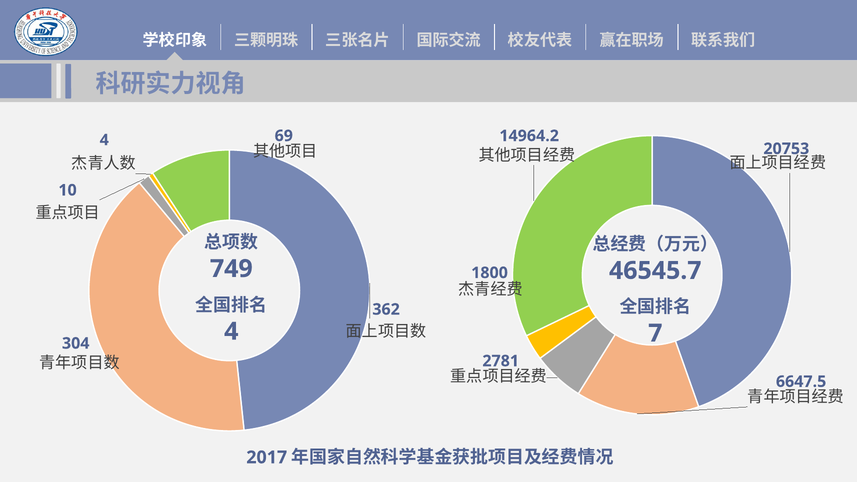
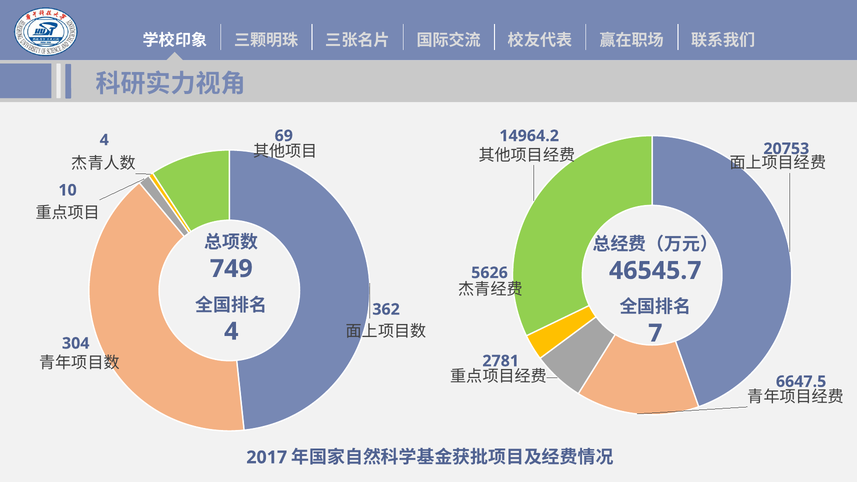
1800: 1800 -> 5626
